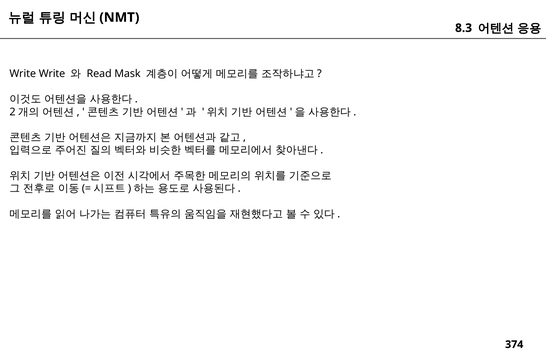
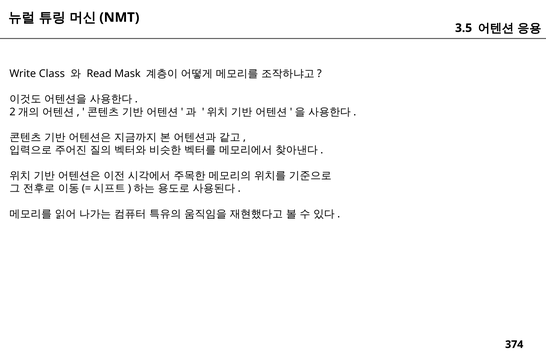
8.3: 8.3 -> 3.5
Write Write: Write -> Class
